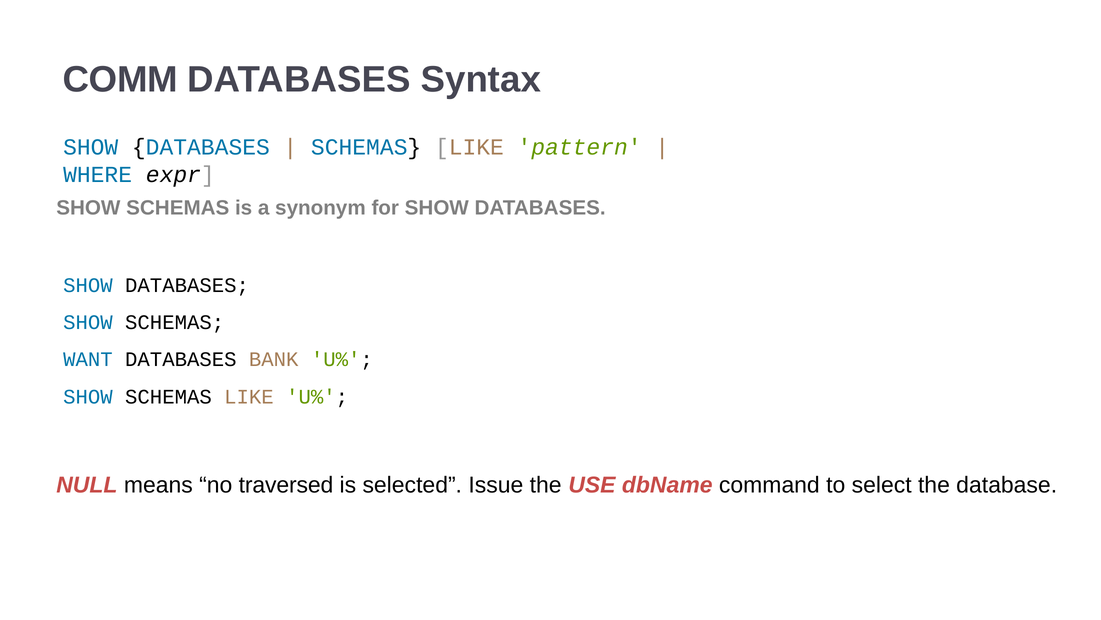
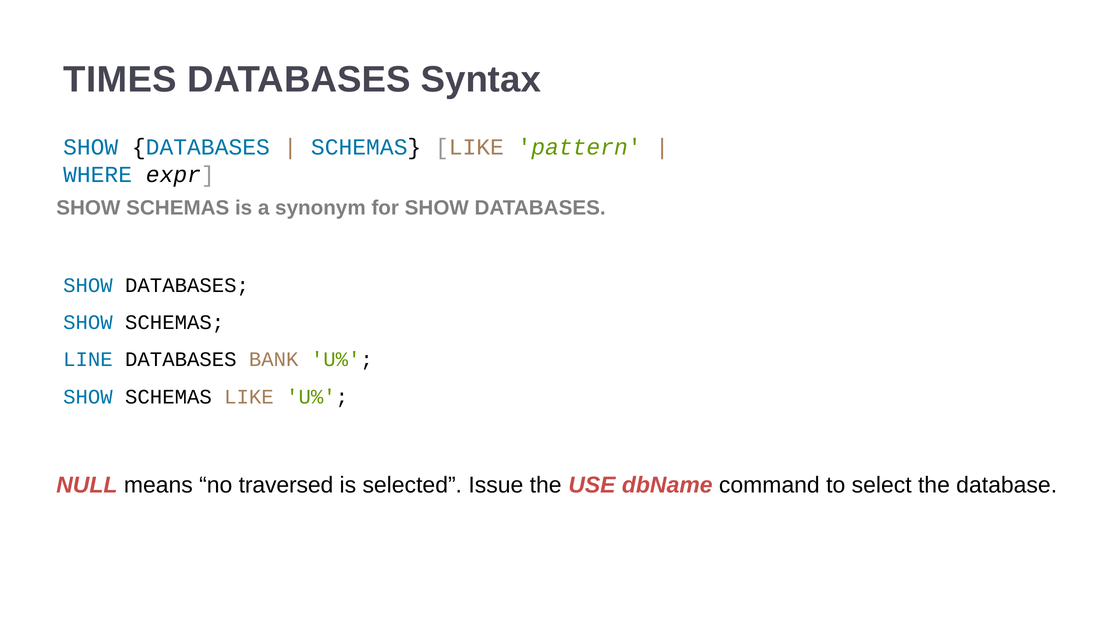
COMM: COMM -> TIMES
WANT: WANT -> LINE
